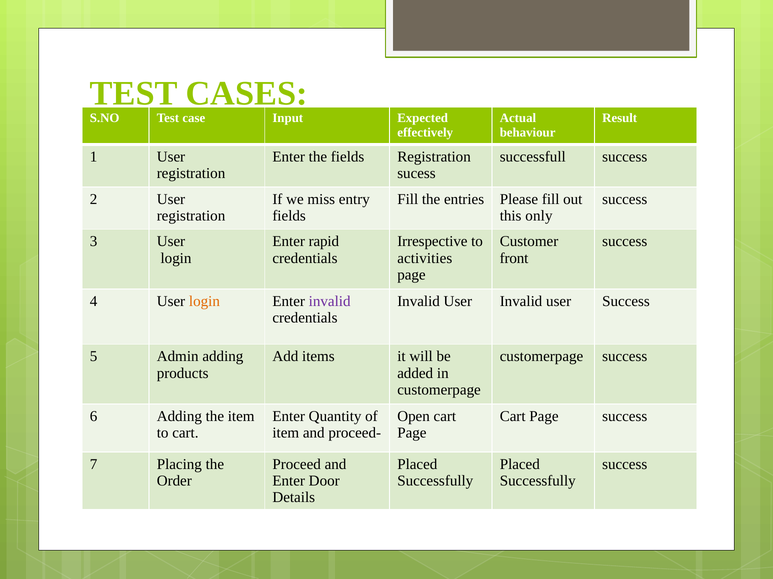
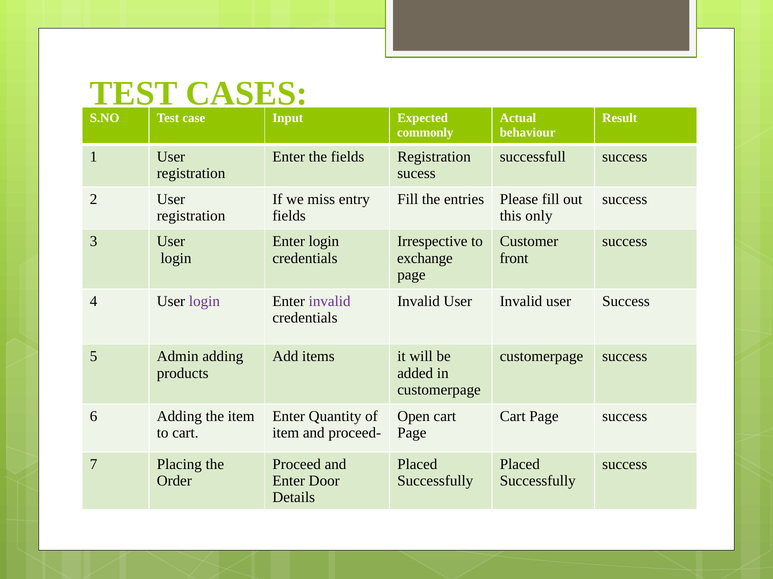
effectively: effectively -> commonly
Enter rapid: rapid -> login
activities: activities -> exchange
login at (204, 302) colour: orange -> purple
